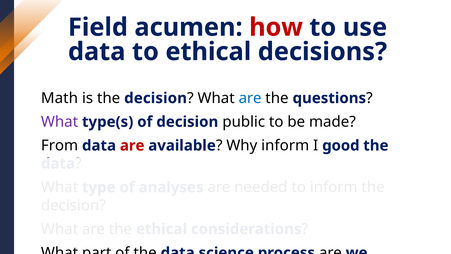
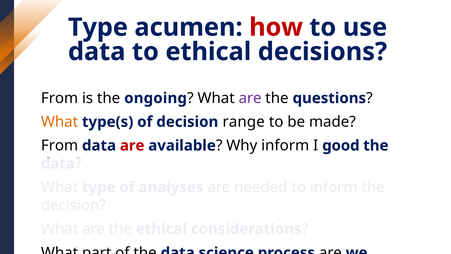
Field at (98, 27): Field -> Type
Math at (59, 98): Math -> From
is the decision: decision -> ongoing
are at (250, 98) colour: blue -> purple
What at (60, 122) colour: purple -> orange
public: public -> range
